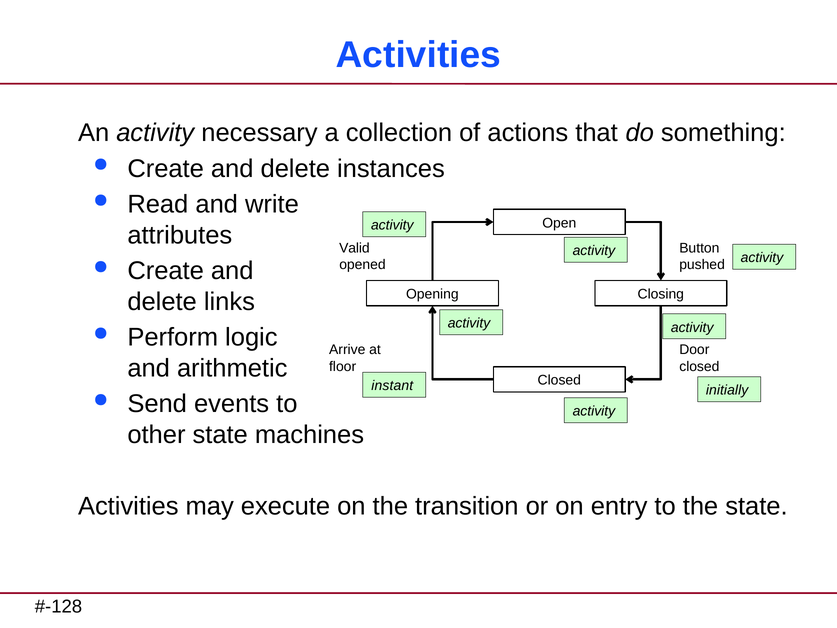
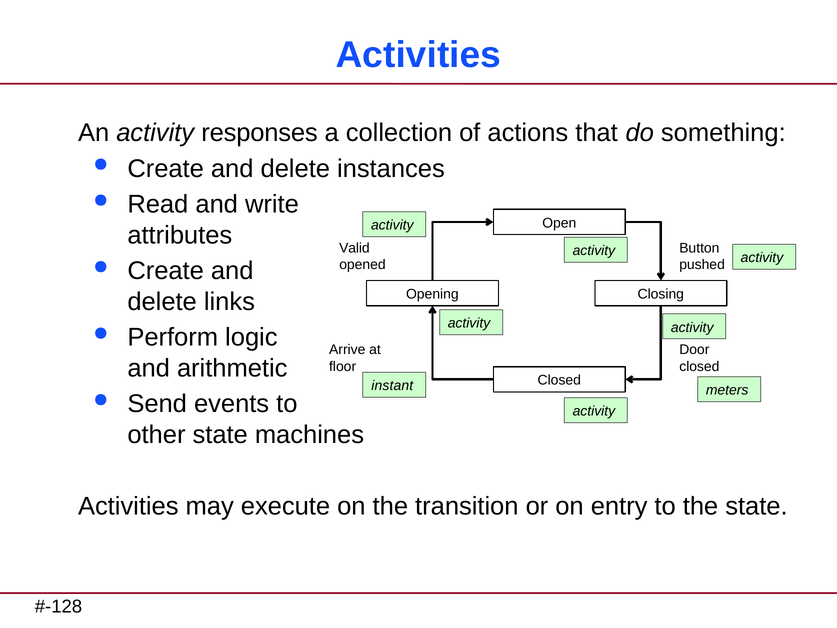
necessary: necessary -> responses
initially: initially -> meters
